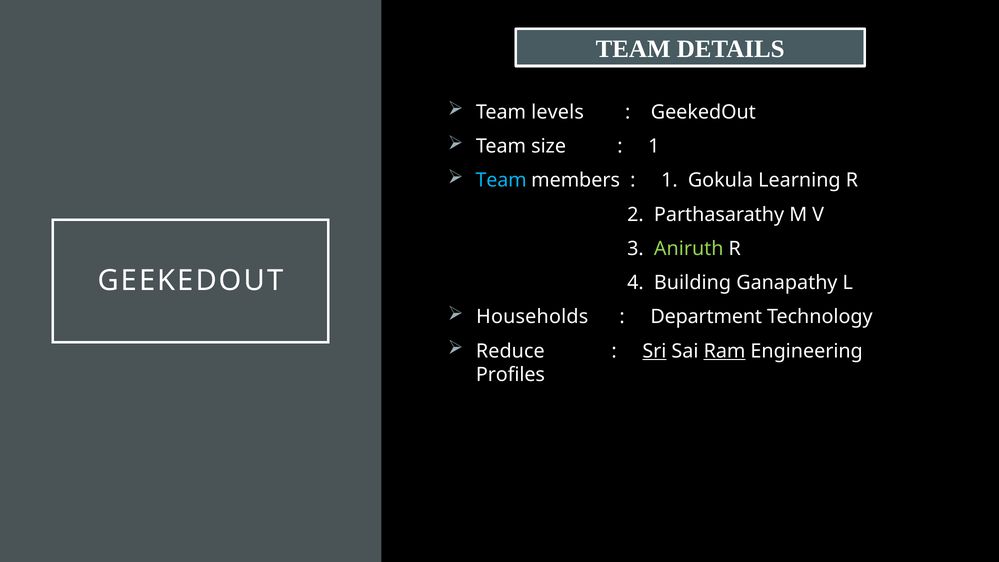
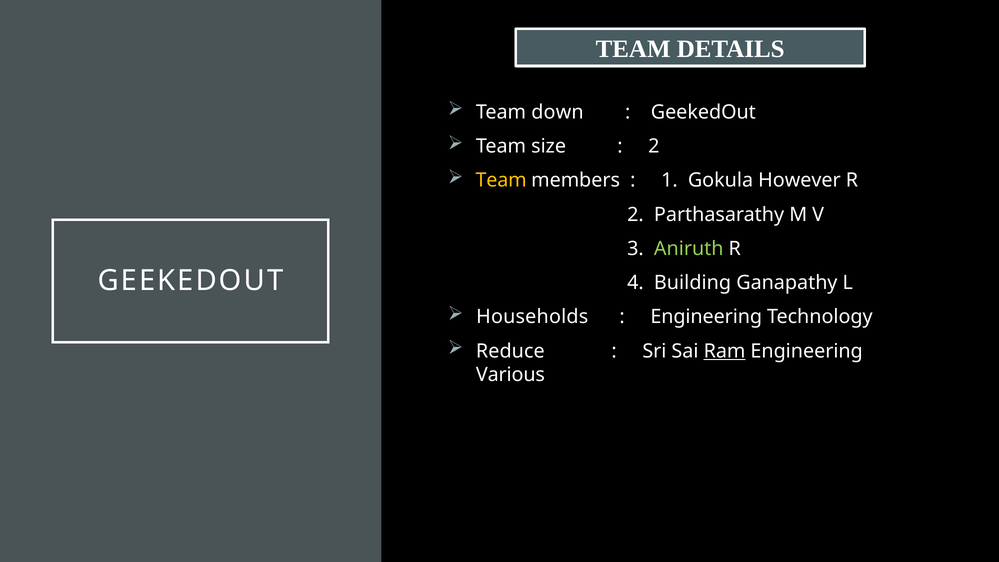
levels: levels -> down
1 at (654, 146): 1 -> 2
Team at (501, 180) colour: light blue -> yellow
Learning: Learning -> However
Department at (706, 317): Department -> Engineering
Sri underline: present -> none
Profiles: Profiles -> Various
